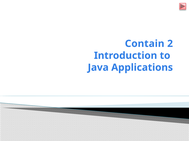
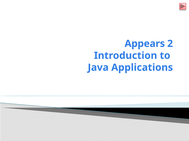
Contain: Contain -> Appears
